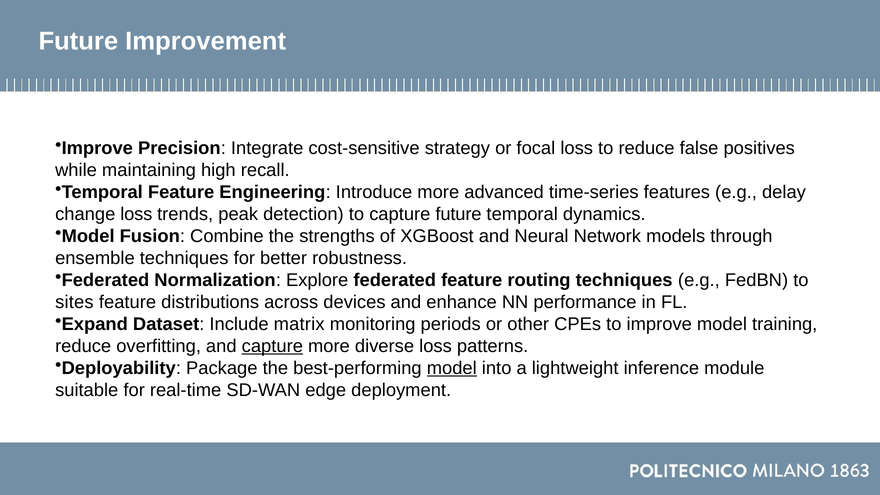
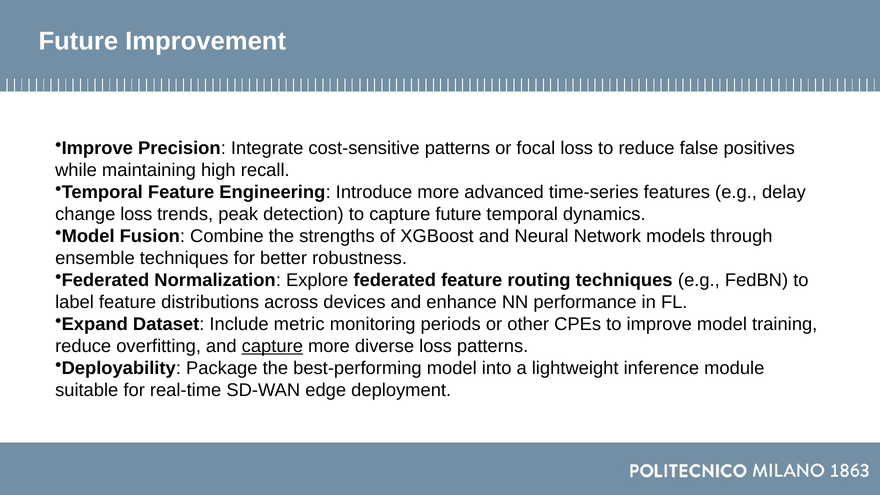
cost-sensitive strategy: strategy -> patterns
sites: sites -> label
matrix: matrix -> metric
model at (452, 368) underline: present -> none
